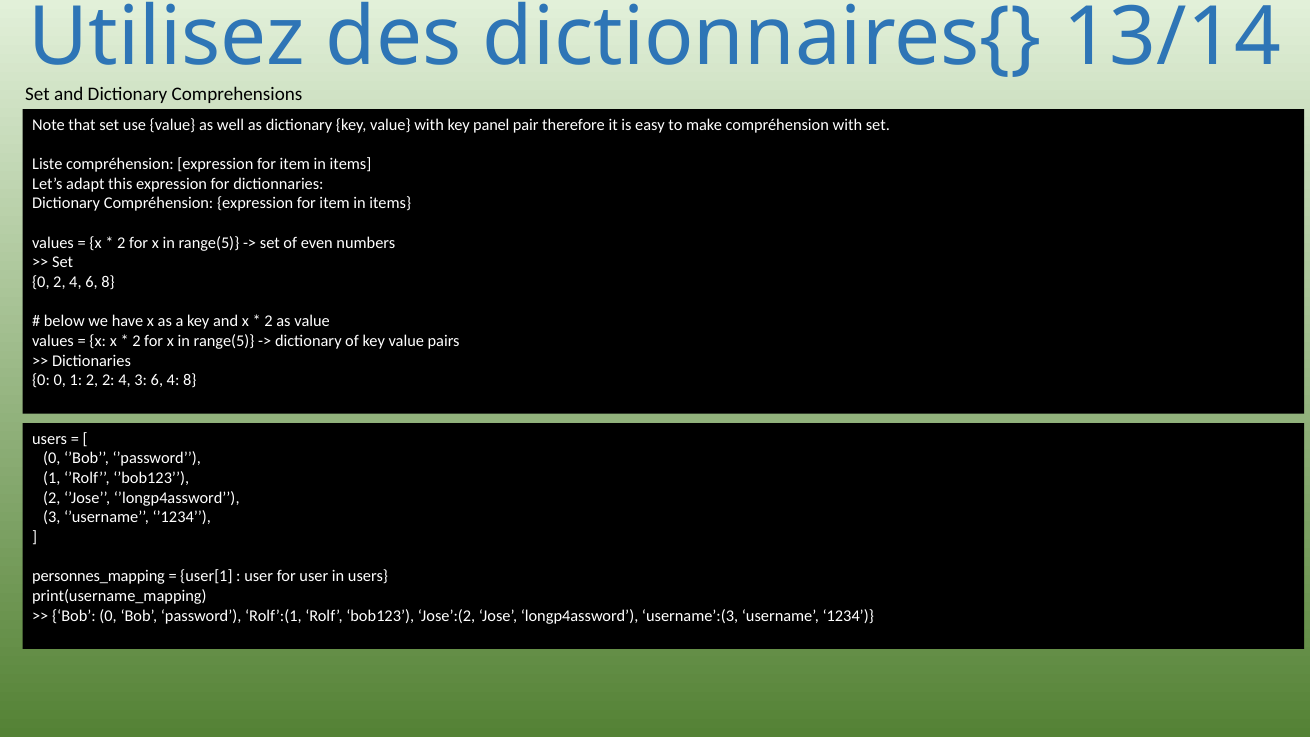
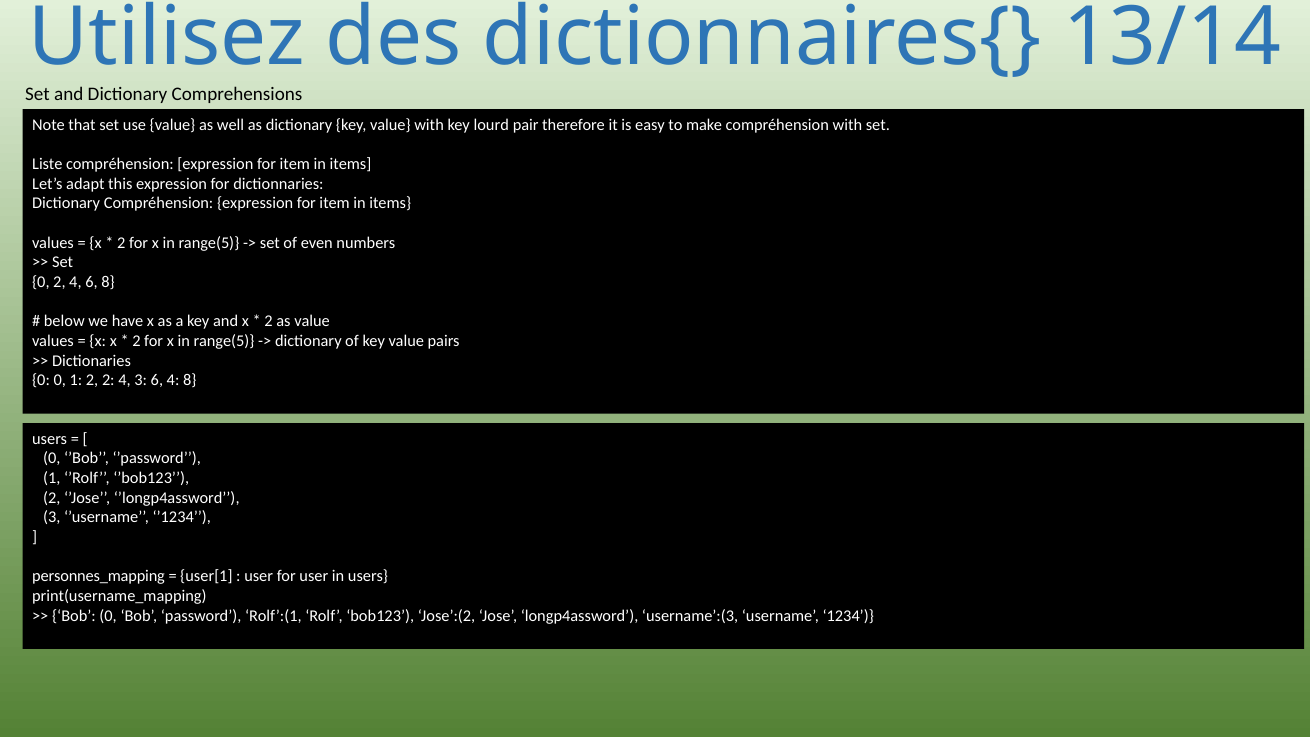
panel: panel -> lourd
